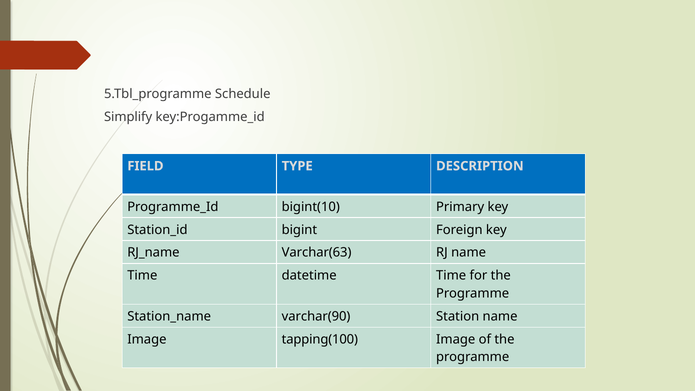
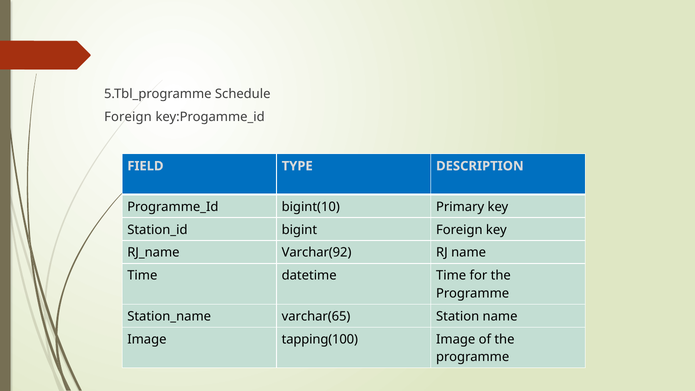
Simplify at (128, 117): Simplify -> Foreign
Varchar(63: Varchar(63 -> Varchar(92
varchar(90: varchar(90 -> varchar(65
